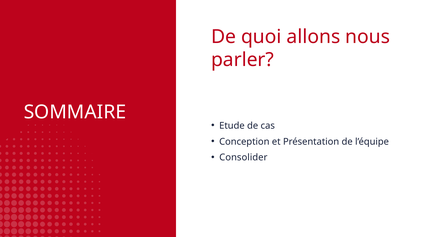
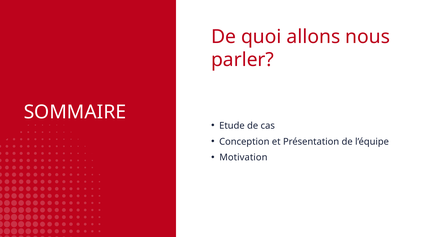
Consolider: Consolider -> Motivation
